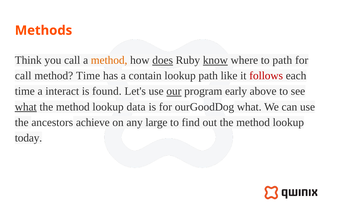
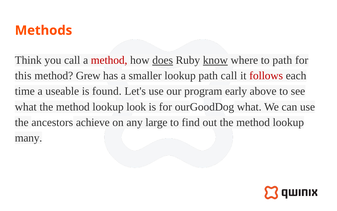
method at (109, 60) colour: orange -> red
call at (23, 76): call -> this
method Time: Time -> Grew
contain: contain -> smaller
path like: like -> call
interact: interact -> useable
our underline: present -> none
what at (26, 107) underline: present -> none
data: data -> look
today: today -> many
